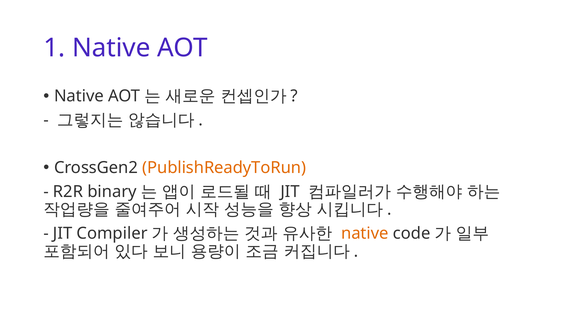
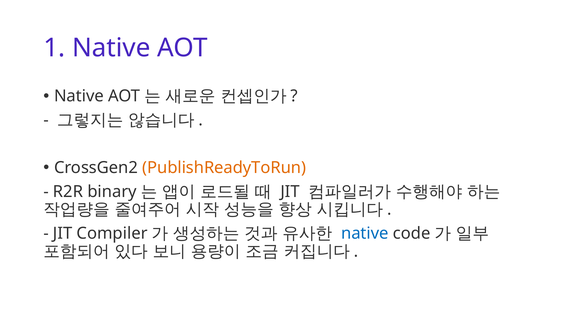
native at (365, 233) colour: orange -> blue
